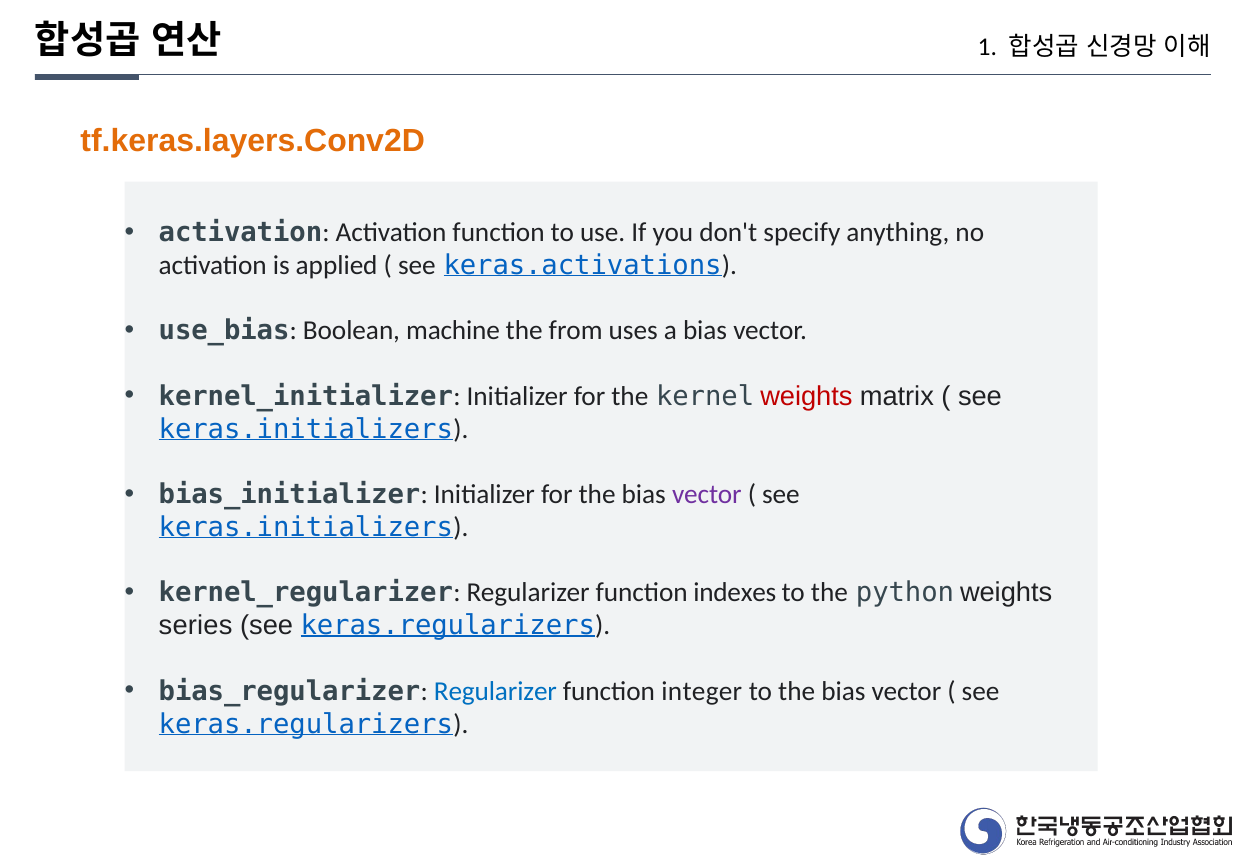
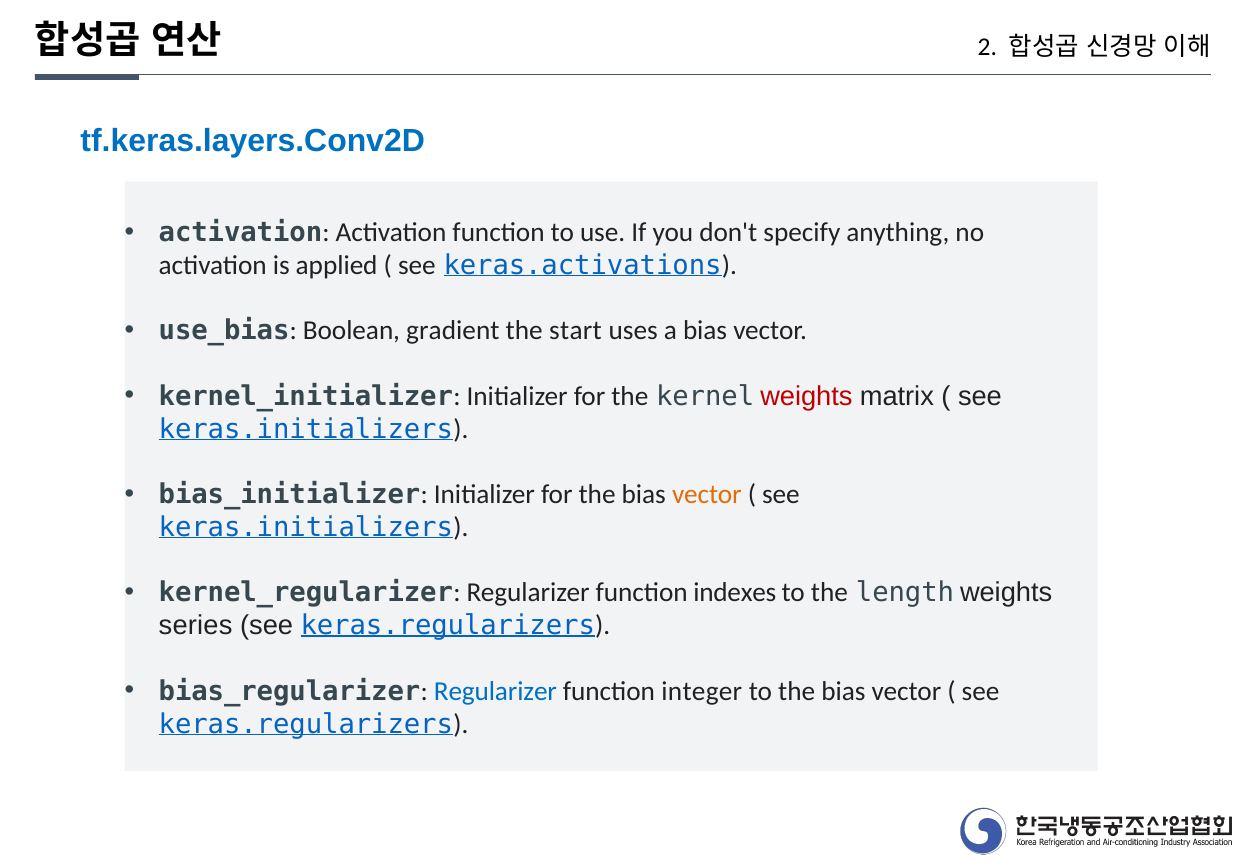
1: 1 -> 2
tf.keras.layers.Conv2D colour: orange -> blue
machine: machine -> gradient
from: from -> start
vector at (707, 495) colour: purple -> orange
python: python -> length
